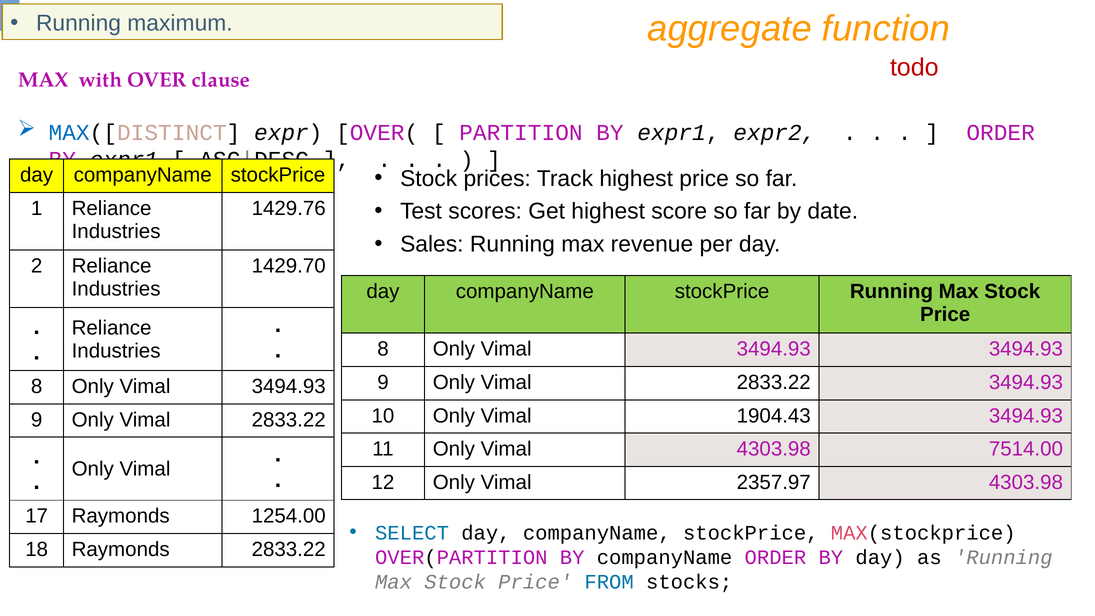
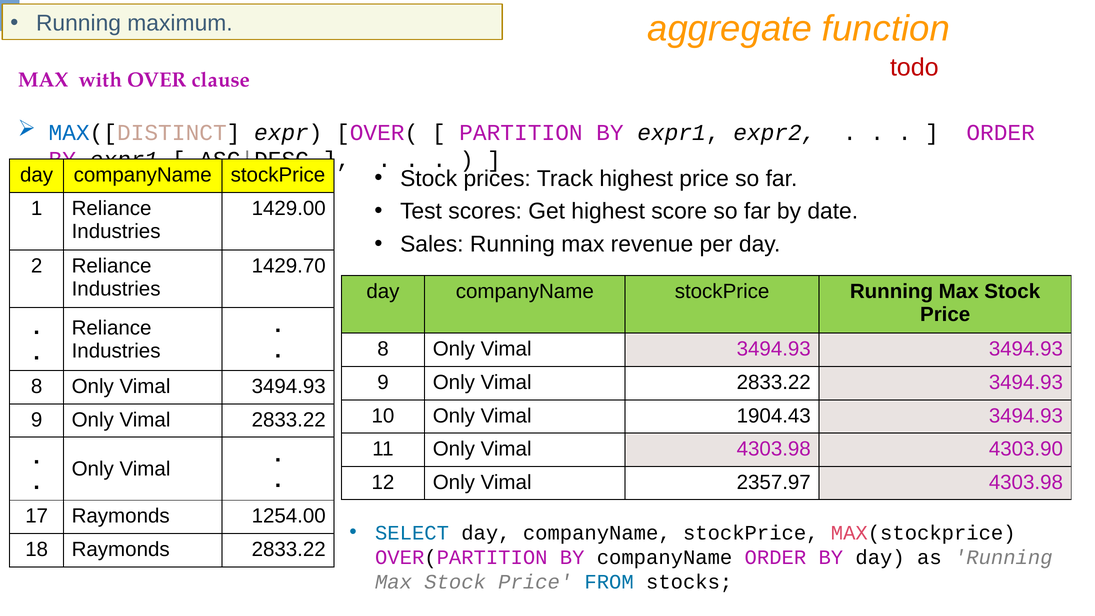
1429.76: 1429.76 -> 1429.00
7514.00: 7514.00 -> 4303.90
